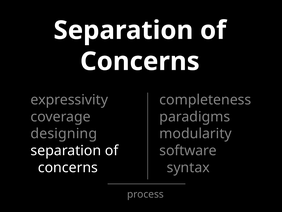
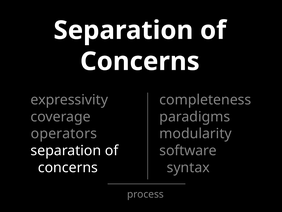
designing: designing -> operators
